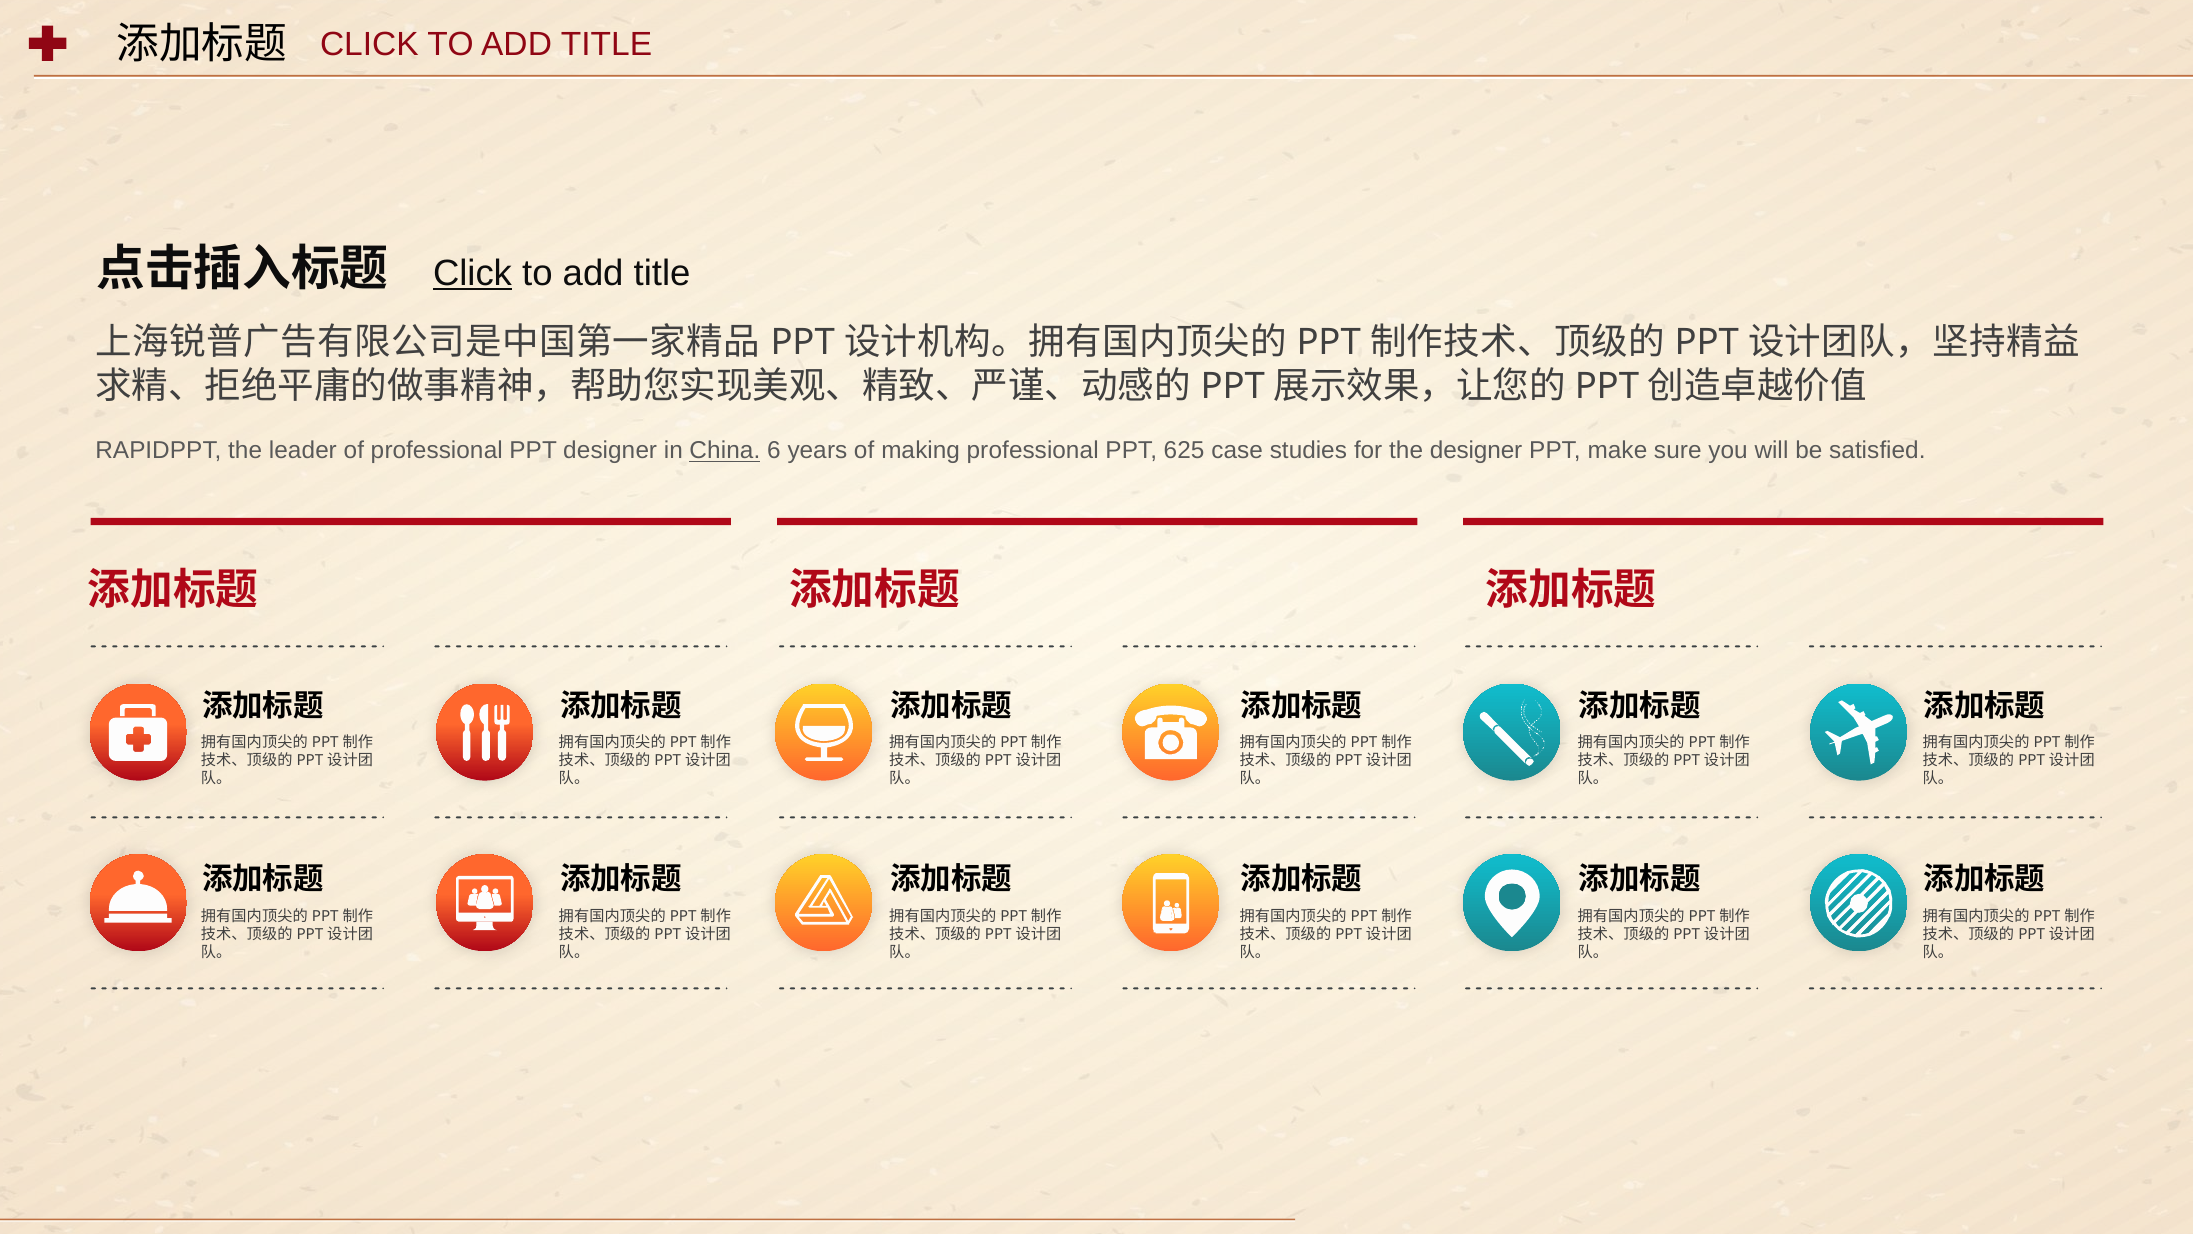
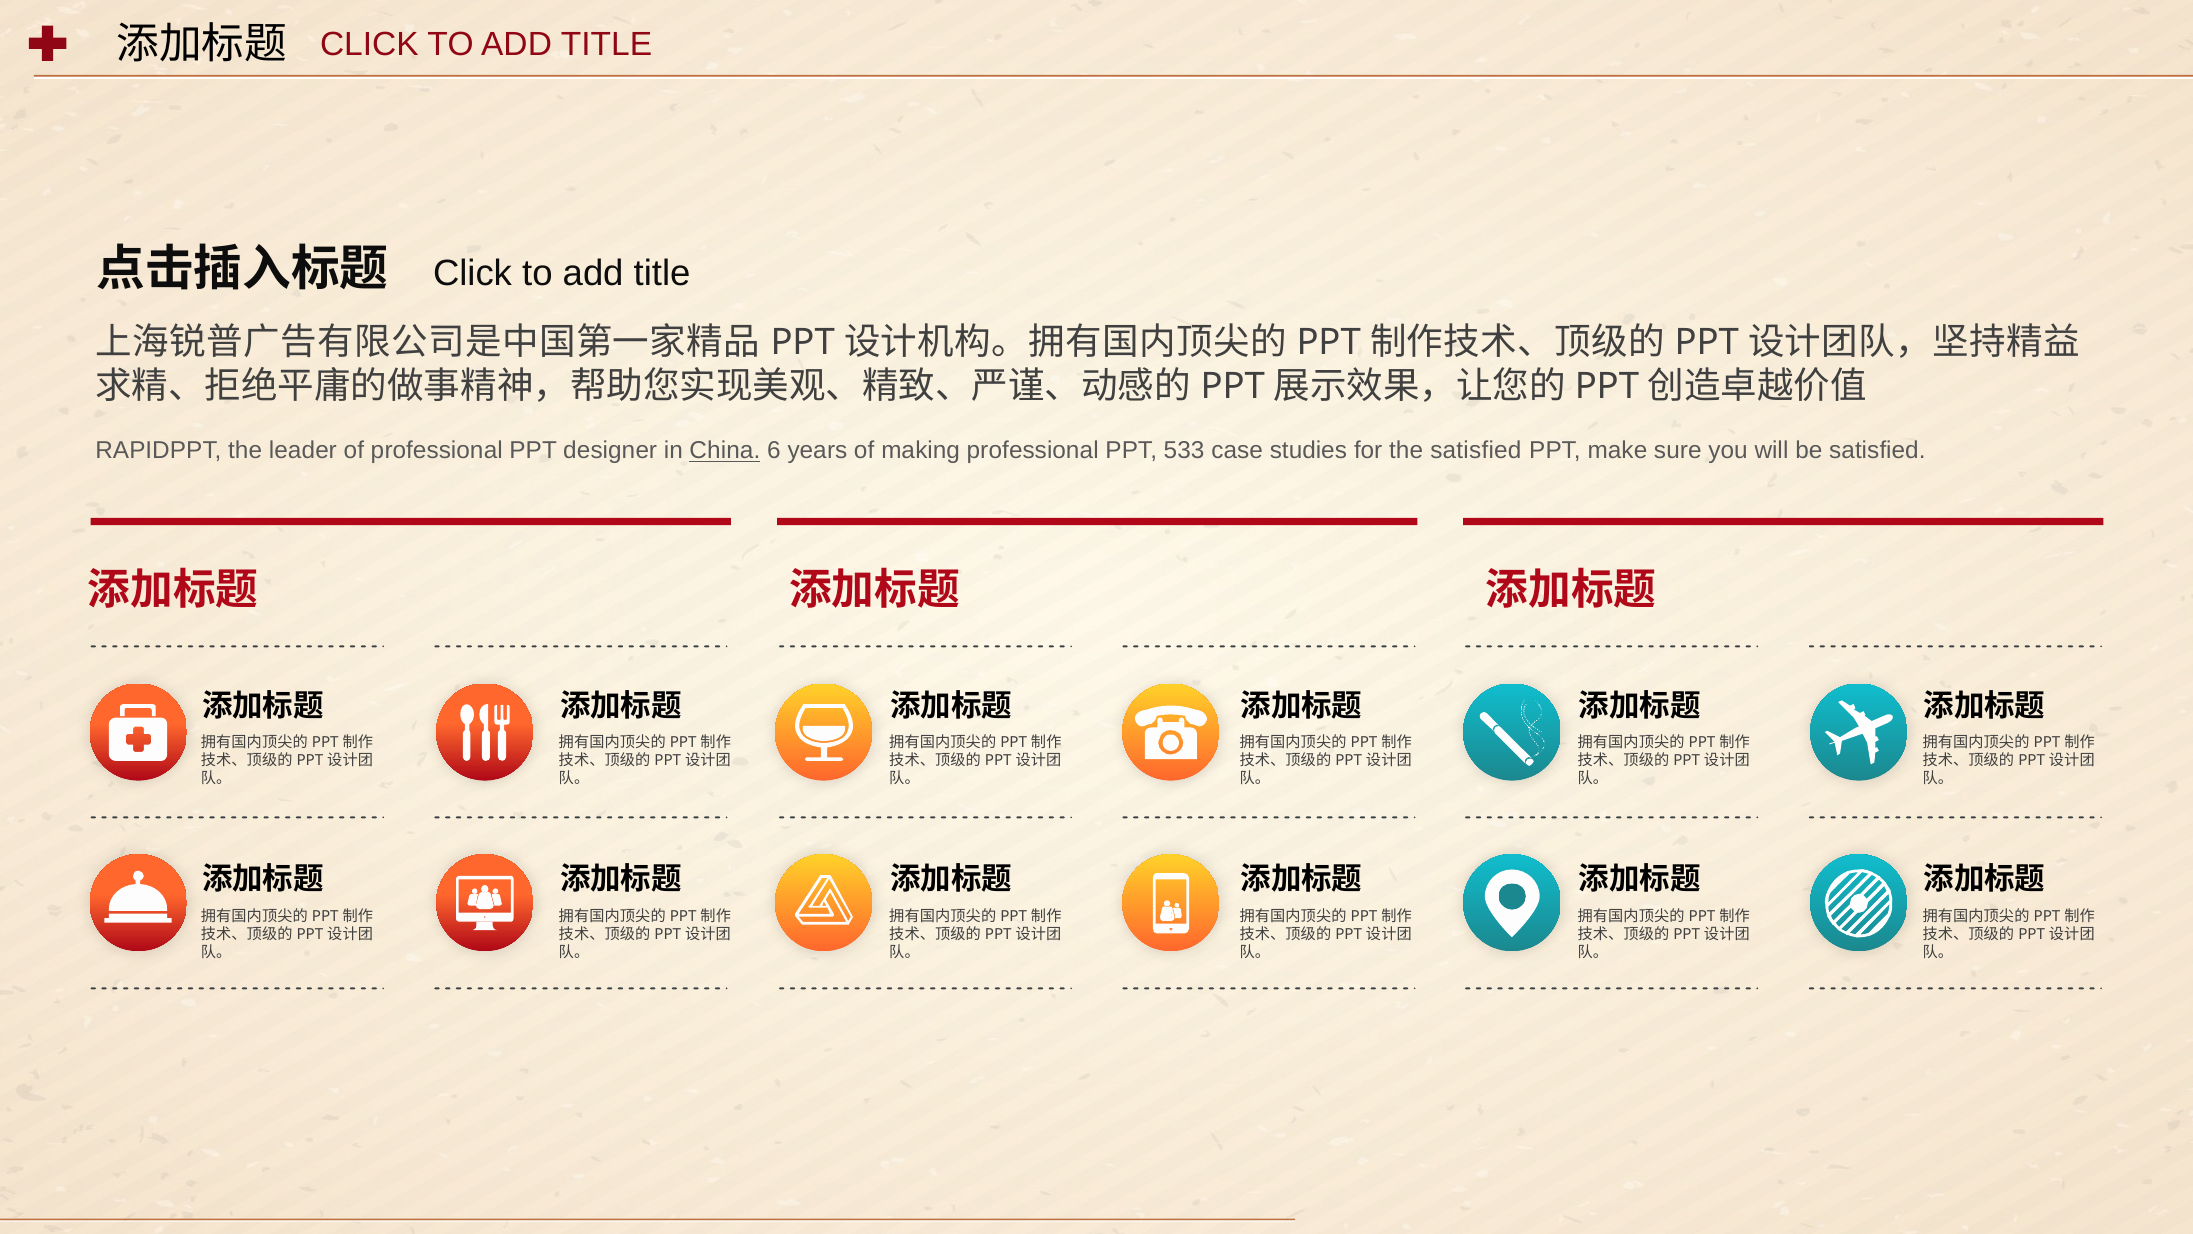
Click at (473, 273) underline: present -> none
625: 625 -> 533
the designer: designer -> satisfied
